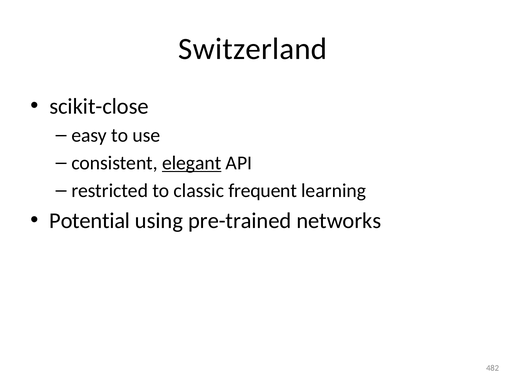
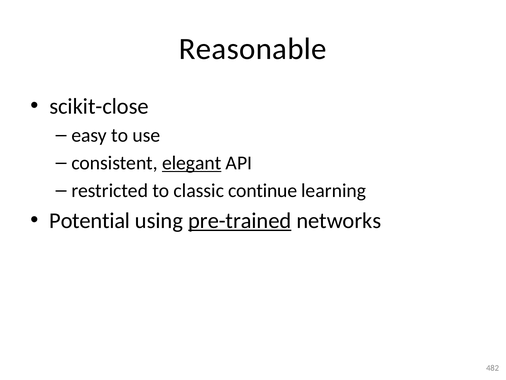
Switzerland: Switzerland -> Reasonable
frequent: frequent -> continue
pre-trained underline: none -> present
